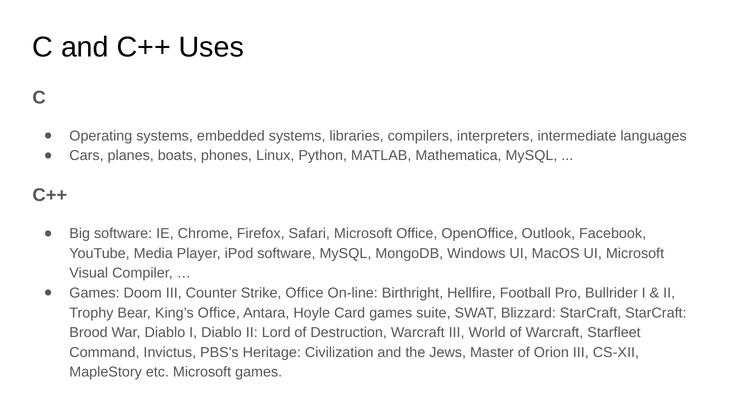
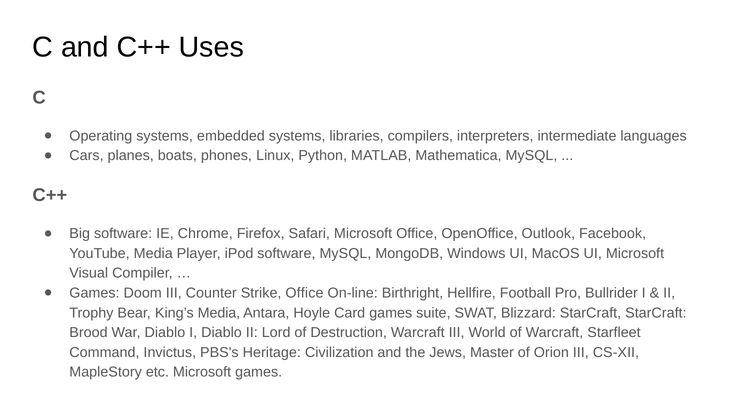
King’s Office: Office -> Media
